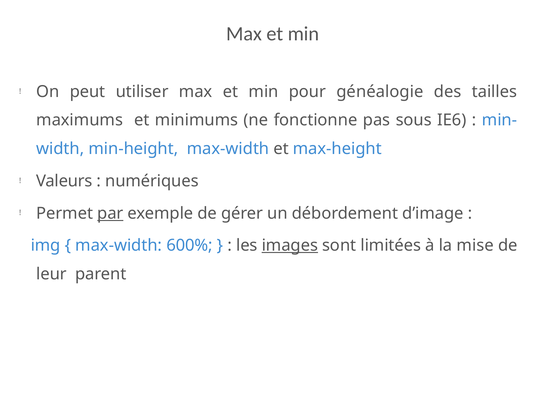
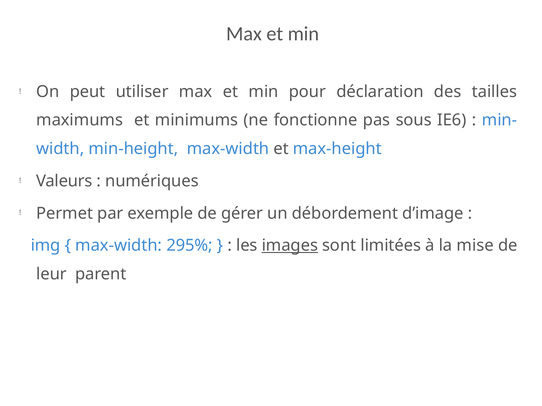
généalogie: généalogie -> déclaration
par underline: present -> none
600%: 600% -> 295%
